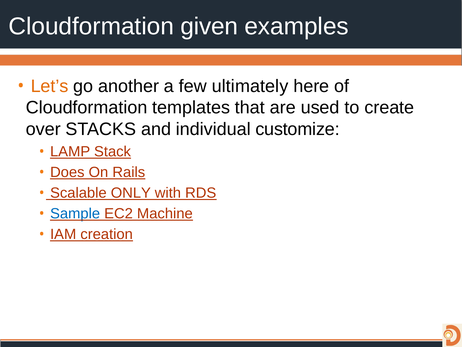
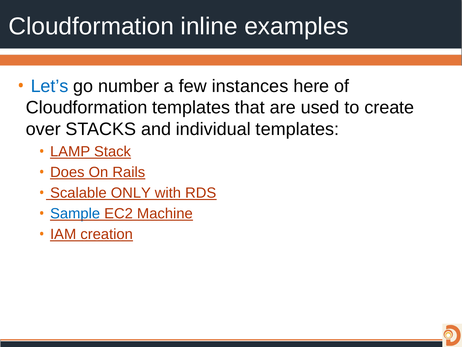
given: given -> inline
Let’s colour: orange -> blue
another: another -> number
ultimately: ultimately -> instances
individual customize: customize -> templates
